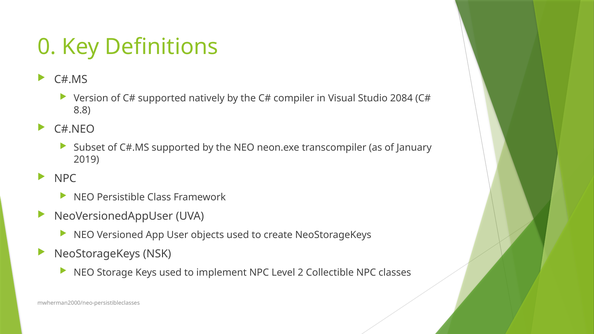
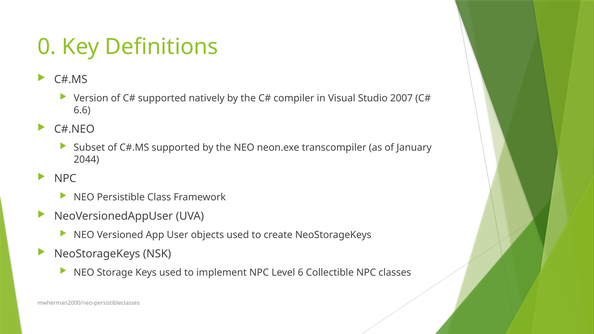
2084: 2084 -> 2007
8.8: 8.8 -> 6.6
2019: 2019 -> 2044
2: 2 -> 6
